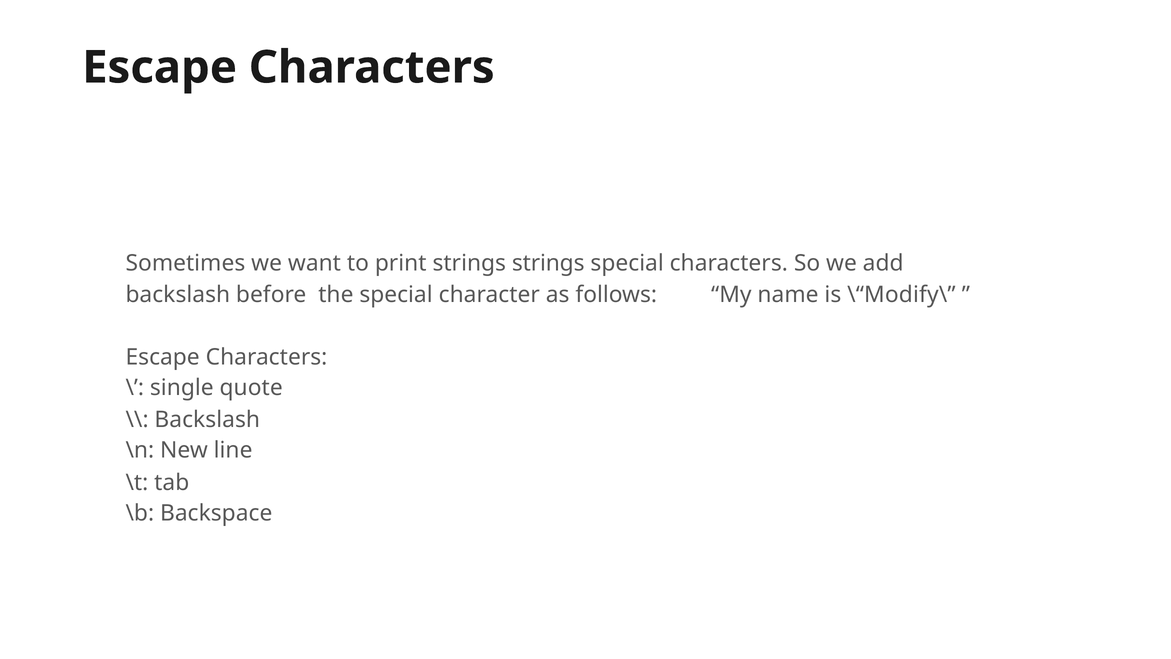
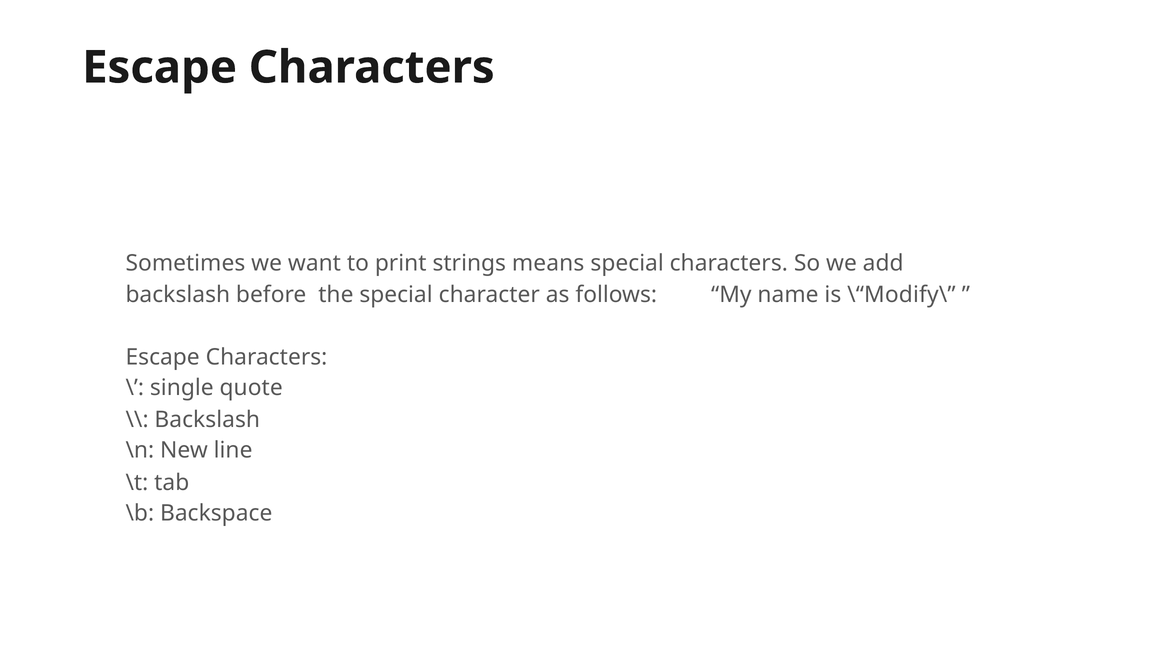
strings strings: strings -> means
